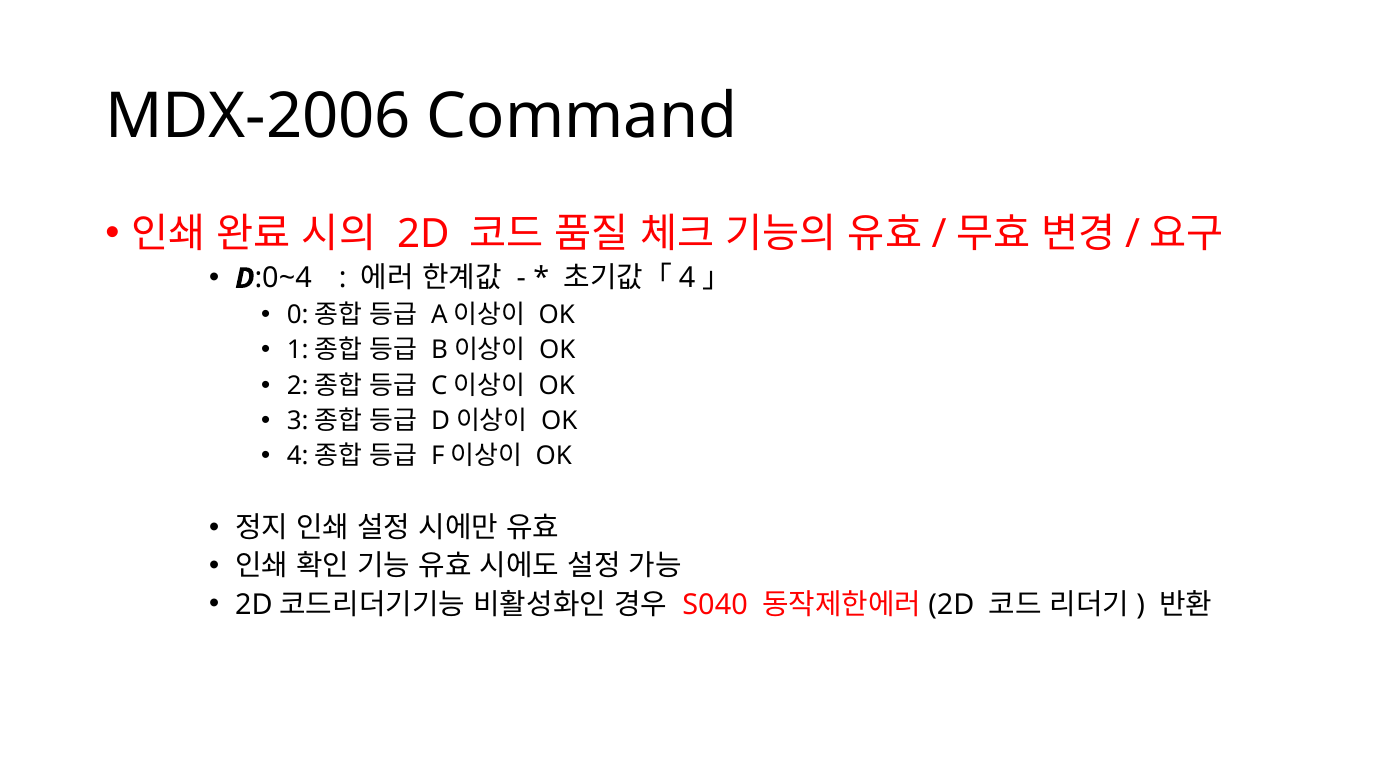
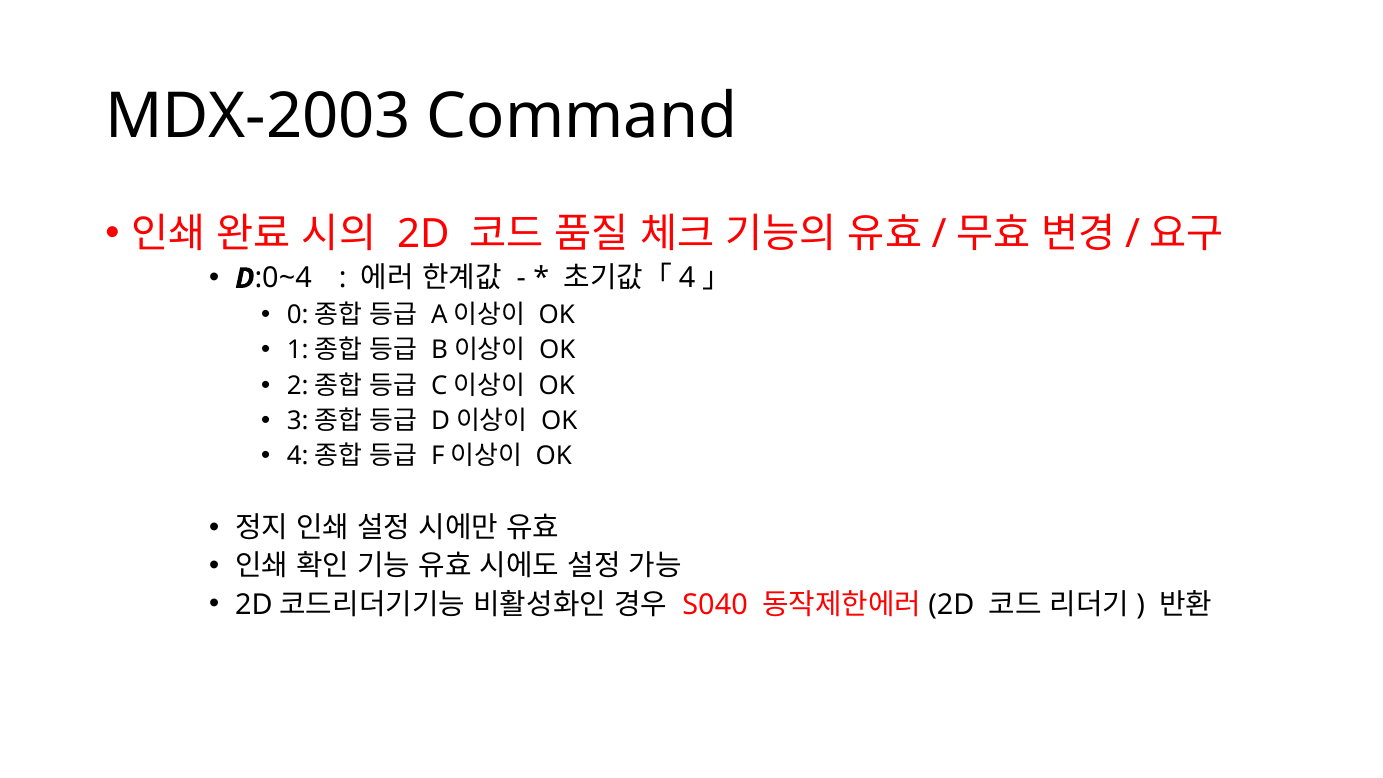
MDX-2006: MDX-2006 -> MDX-2003
